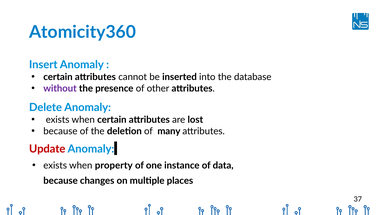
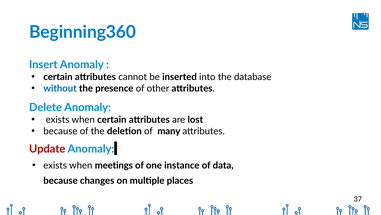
Atomicity360: Atomicity360 -> Beginning360
without colour: purple -> blue
property: property -> meetings
